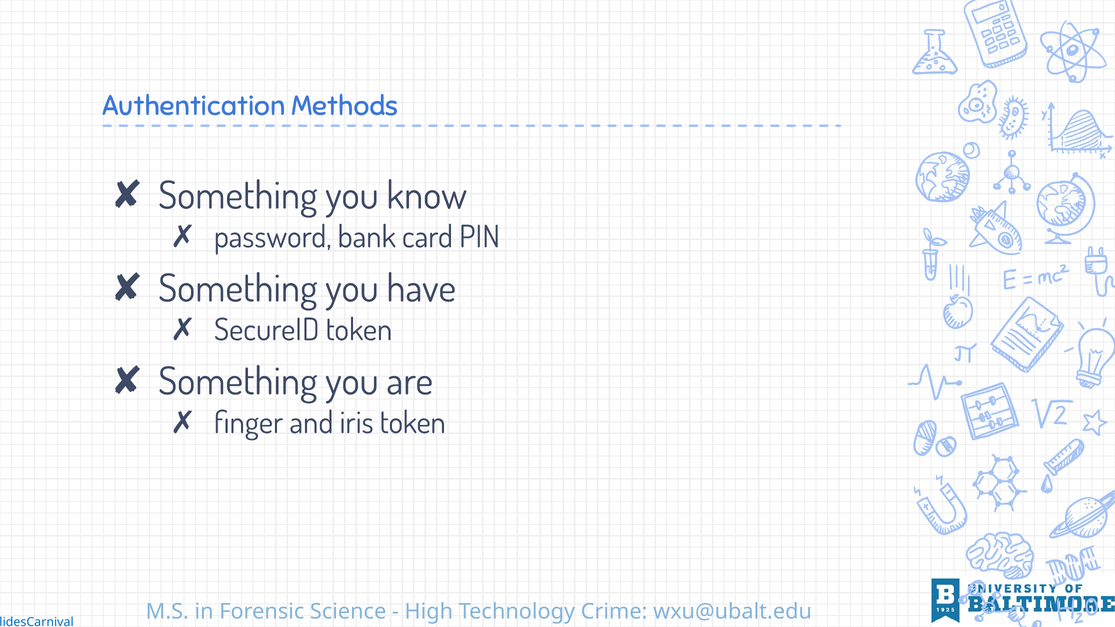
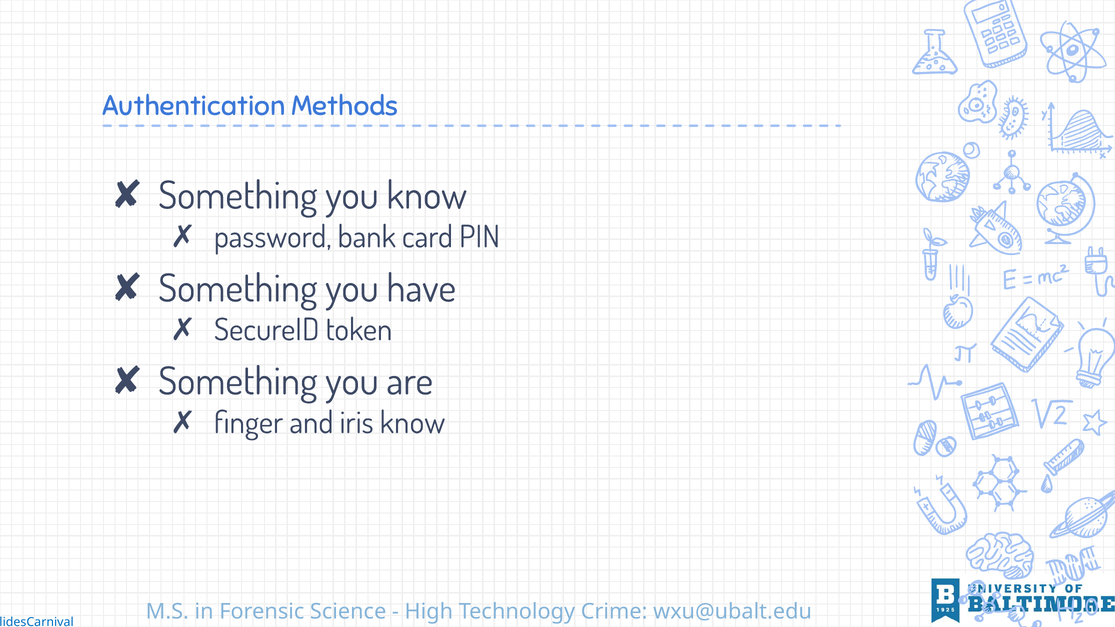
iris token: token -> know
